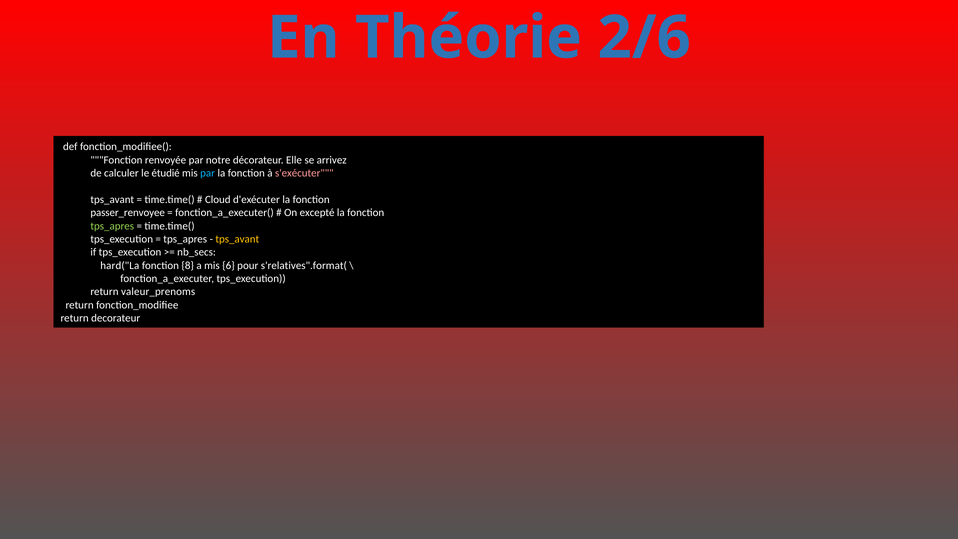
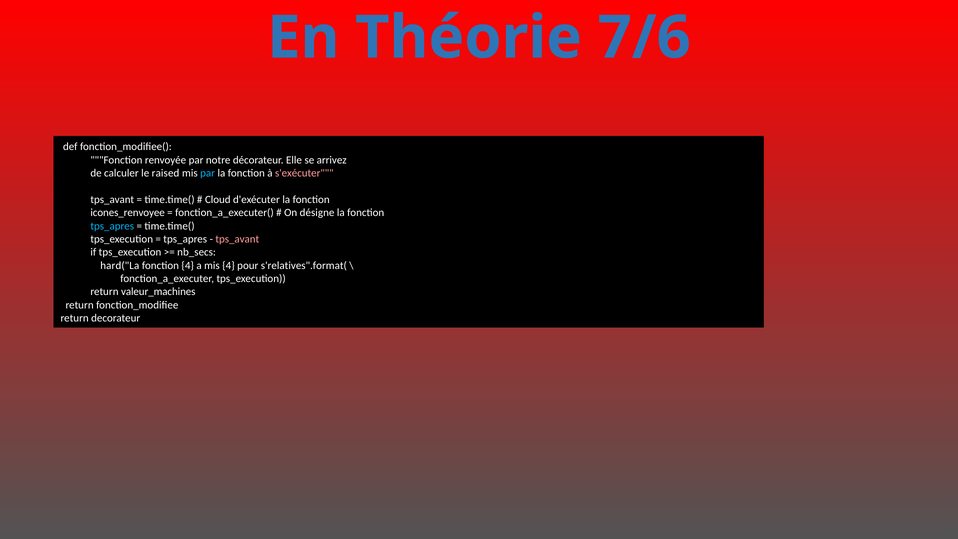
2/6: 2/6 -> 7/6
étudié: étudié -> raised
passer_renvoyee: passer_renvoyee -> icones_renvoyee
excepté: excepté -> désigne
tps_apres at (112, 226) colour: light green -> light blue
tps_avant at (237, 239) colour: yellow -> pink
fonction 8: 8 -> 4
mis 6: 6 -> 4
valeur_prenoms: valeur_prenoms -> valeur_machines
